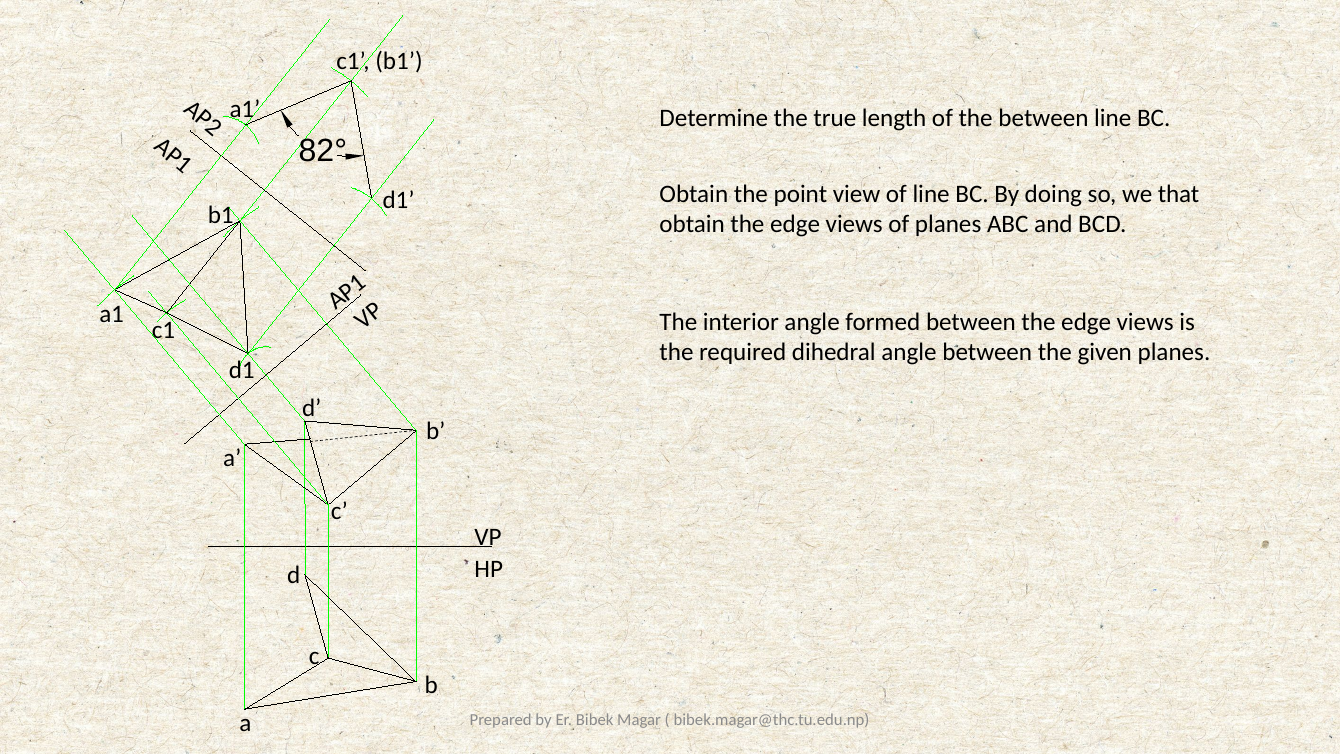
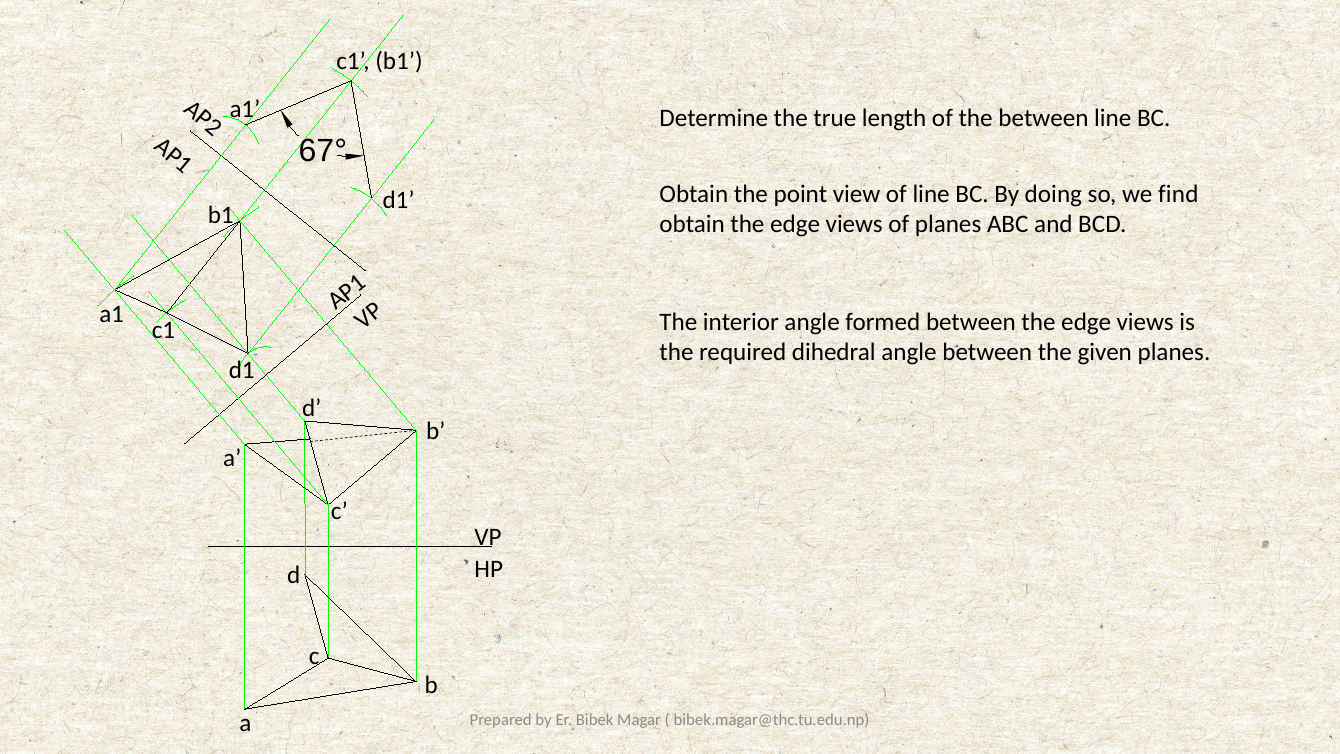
82°: 82° -> 67°
that: that -> find
